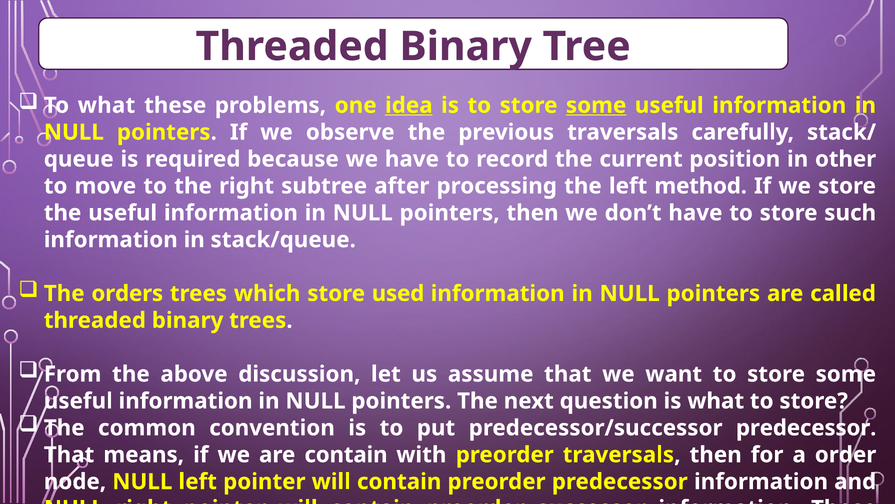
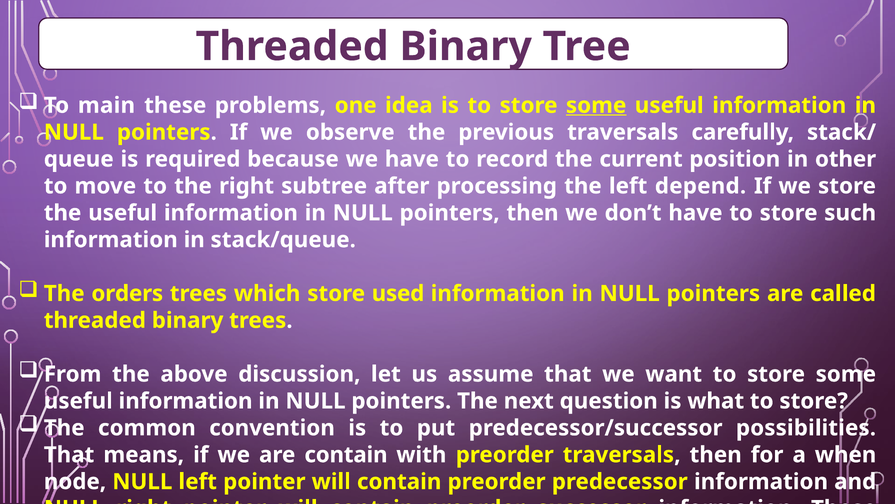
To what: what -> main
idea underline: present -> none
method: method -> depend
predecessor/successor predecessor: predecessor -> possibilities
order: order -> when
